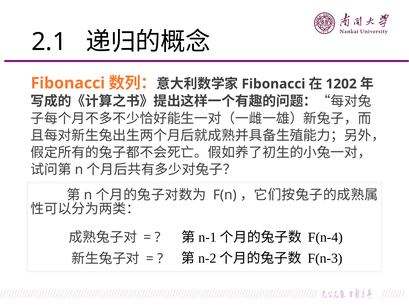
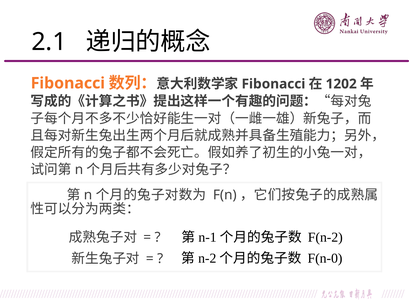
F(n-4: F(n-4 -> F(n-2
F(n-3: F(n-3 -> F(n-0
